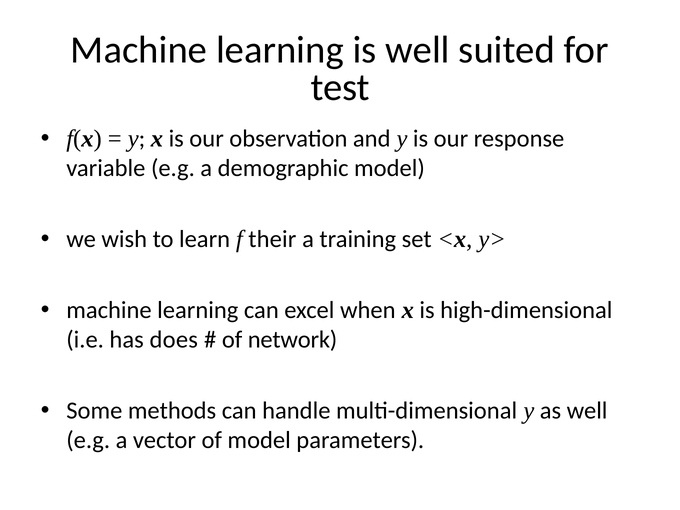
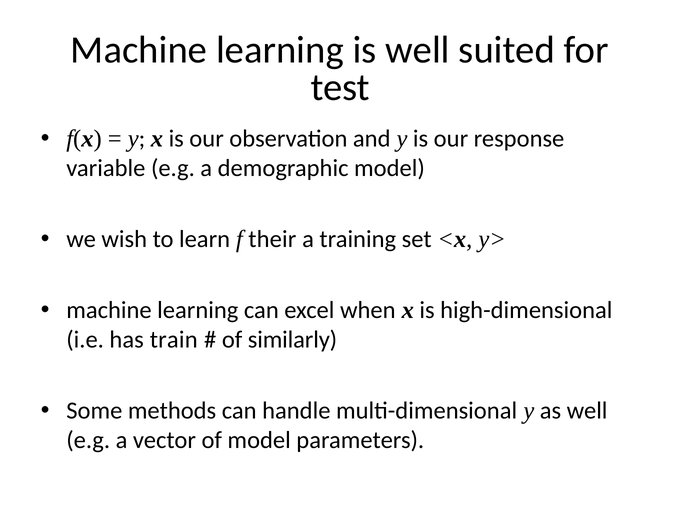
does: does -> train
network: network -> similarly
